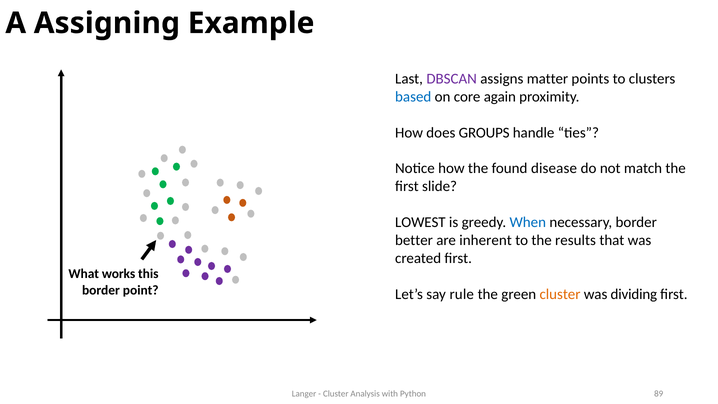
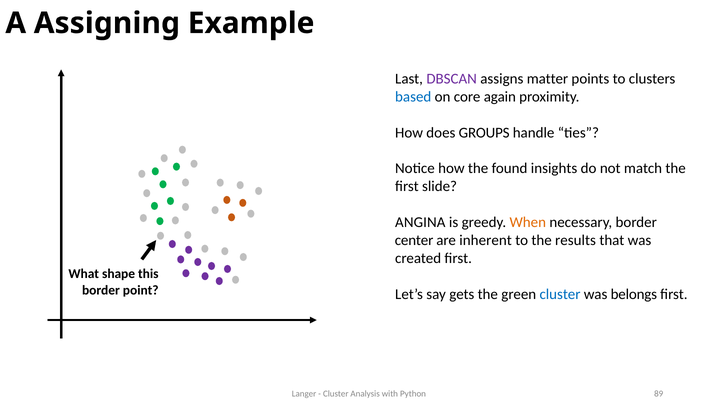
disease: disease -> insights
LOWEST: LOWEST -> ANGINA
When colour: blue -> orange
better: better -> center
works: works -> shape
rule: rule -> gets
cluster at (560, 294) colour: orange -> blue
dividing: dividing -> belongs
